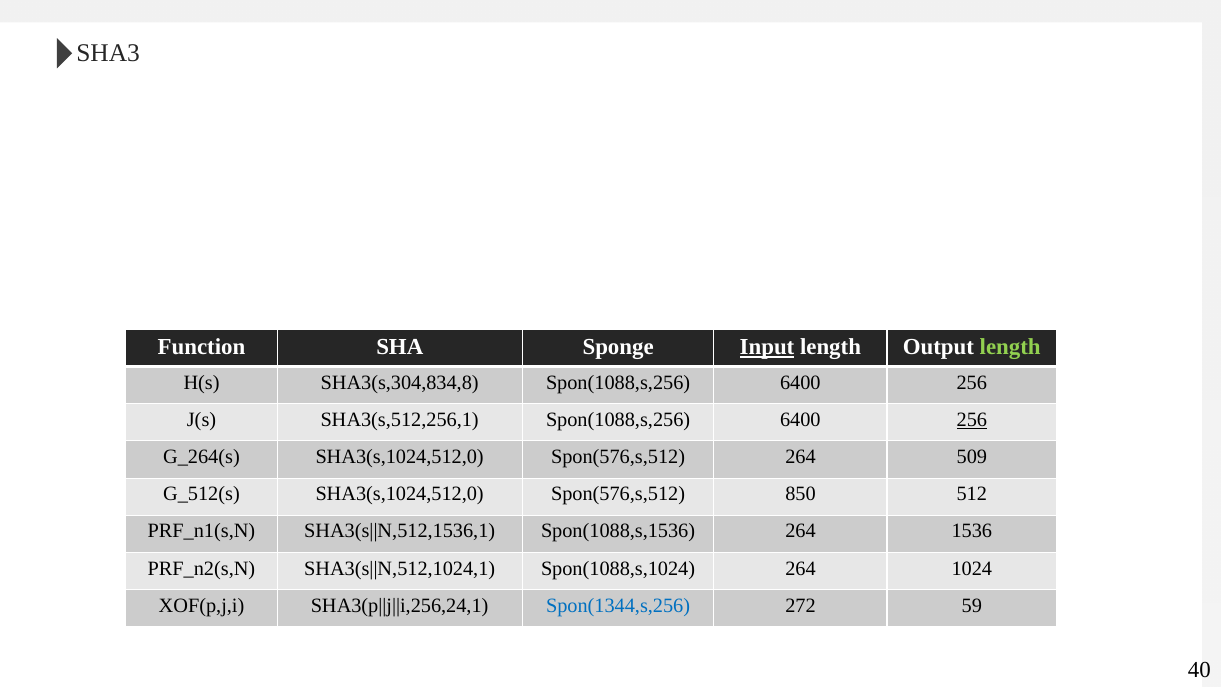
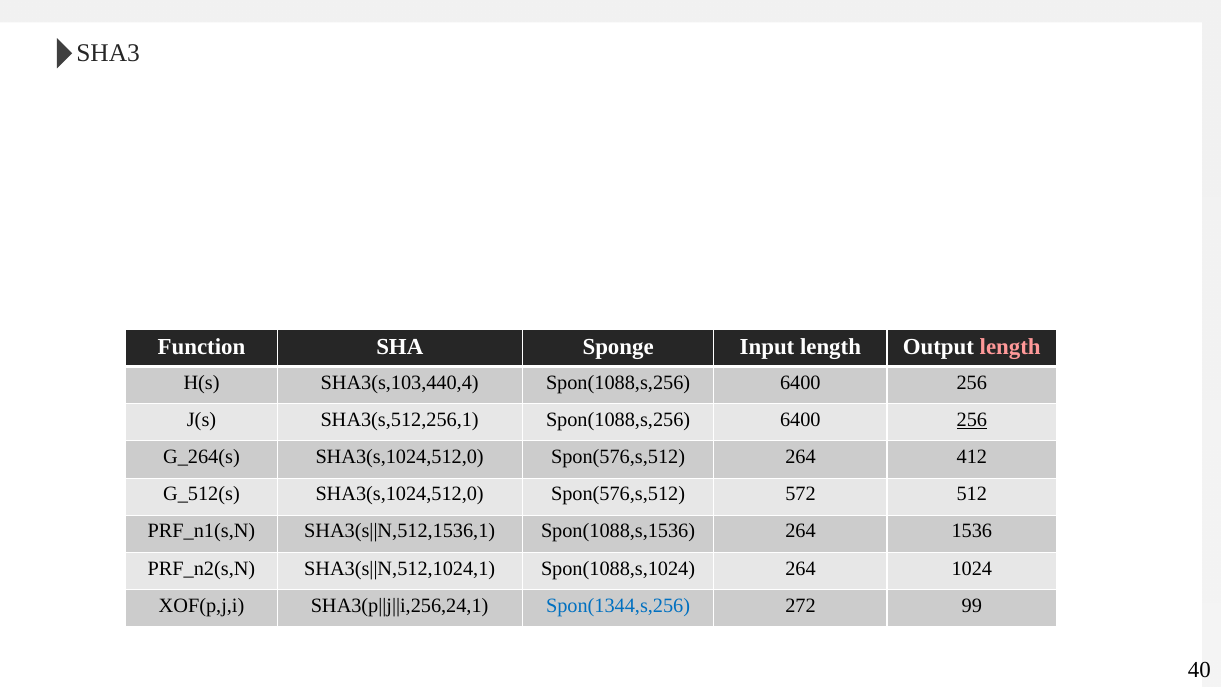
Input underline: present -> none
length at (1010, 347) colour: light green -> pink
SHA3(s,304,834,8: SHA3(s,304,834,8 -> SHA3(s,103,440,4
509: 509 -> 412
850: 850 -> 572
59: 59 -> 99
